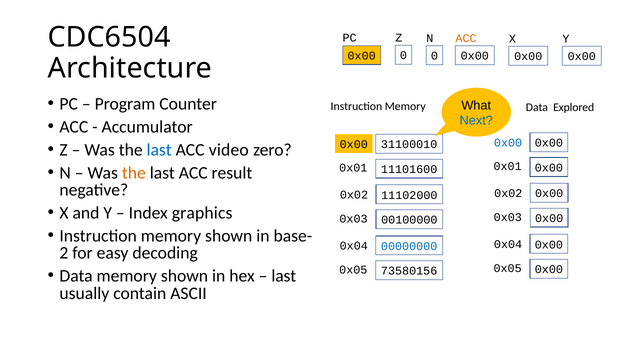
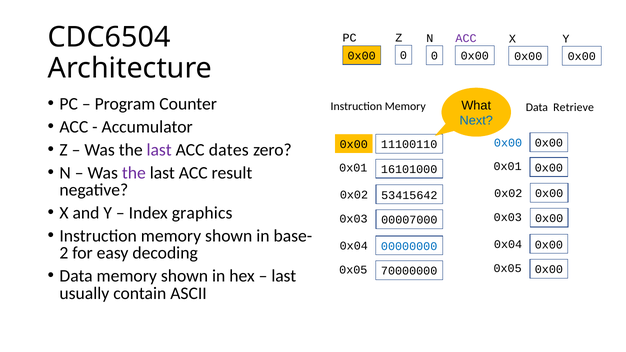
ACC at (466, 38) colour: orange -> purple
Explored: Explored -> Retrieve
31100010: 31100010 -> 11100110
last at (159, 150) colour: blue -> purple
video: video -> dates
the at (134, 173) colour: orange -> purple
11101600: 11101600 -> 16101000
11102000: 11102000 -> 53415642
00100000: 00100000 -> 00007000
73580156: 73580156 -> 70000000
